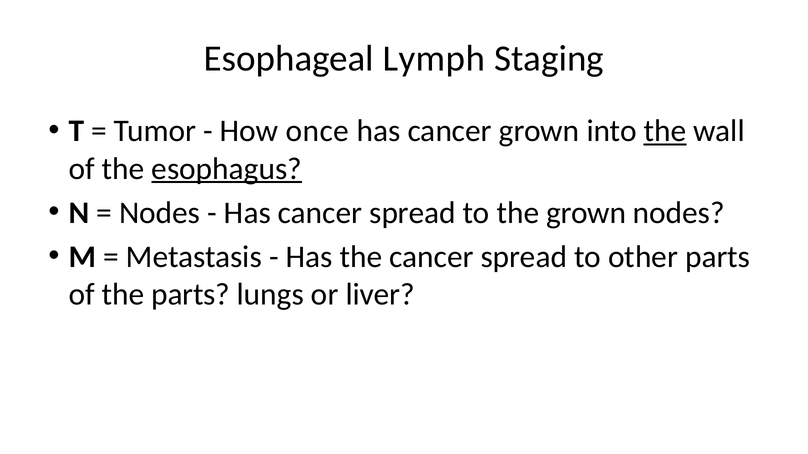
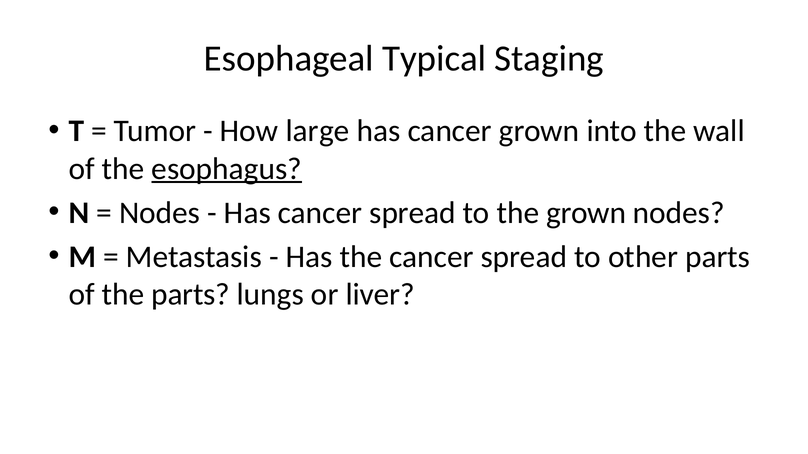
Lymph: Lymph -> Typical
once: once -> large
the at (665, 131) underline: present -> none
